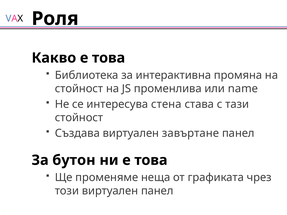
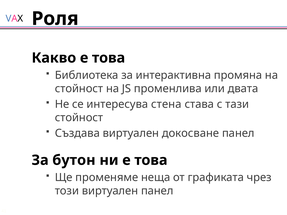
name: name -> двата
завъртане: завъртане -> докосване
